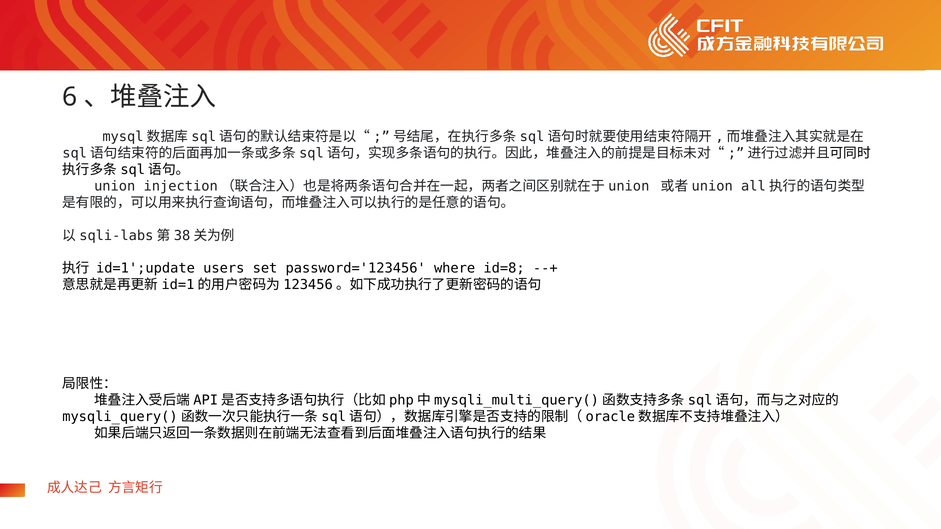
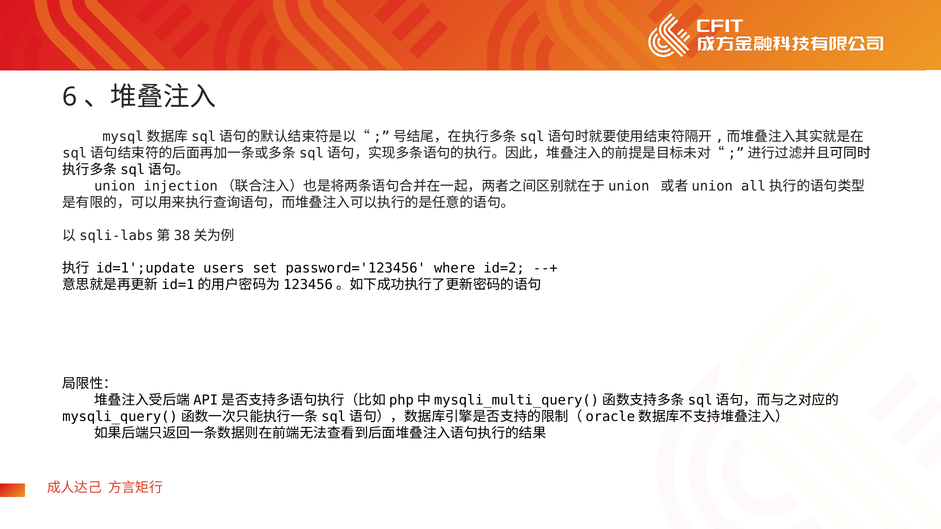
id=8: id=8 -> id=2
